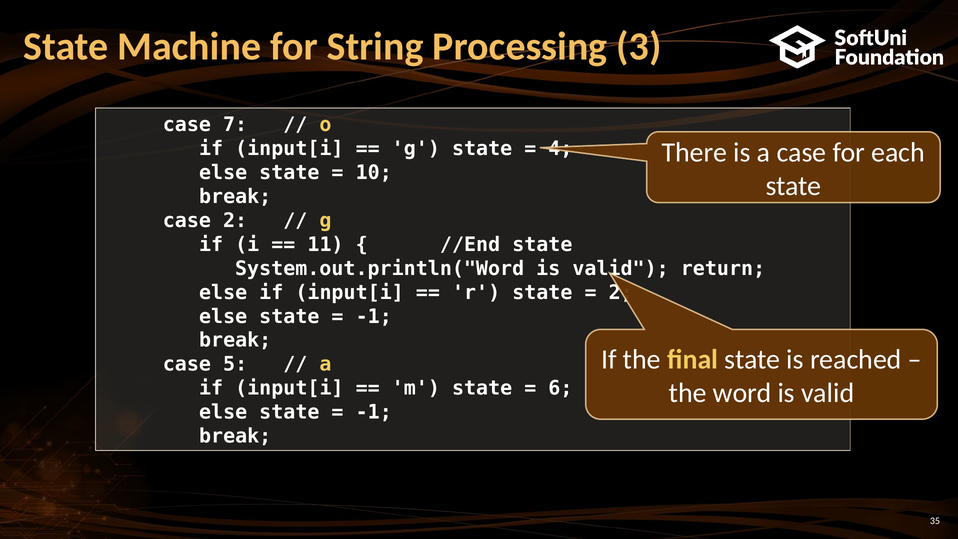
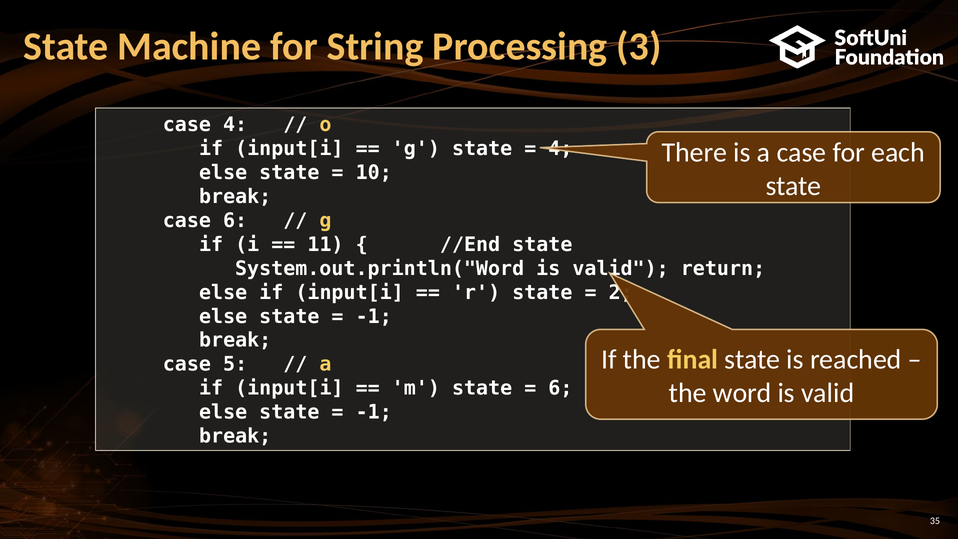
case 7: 7 -> 4
case 2: 2 -> 6
